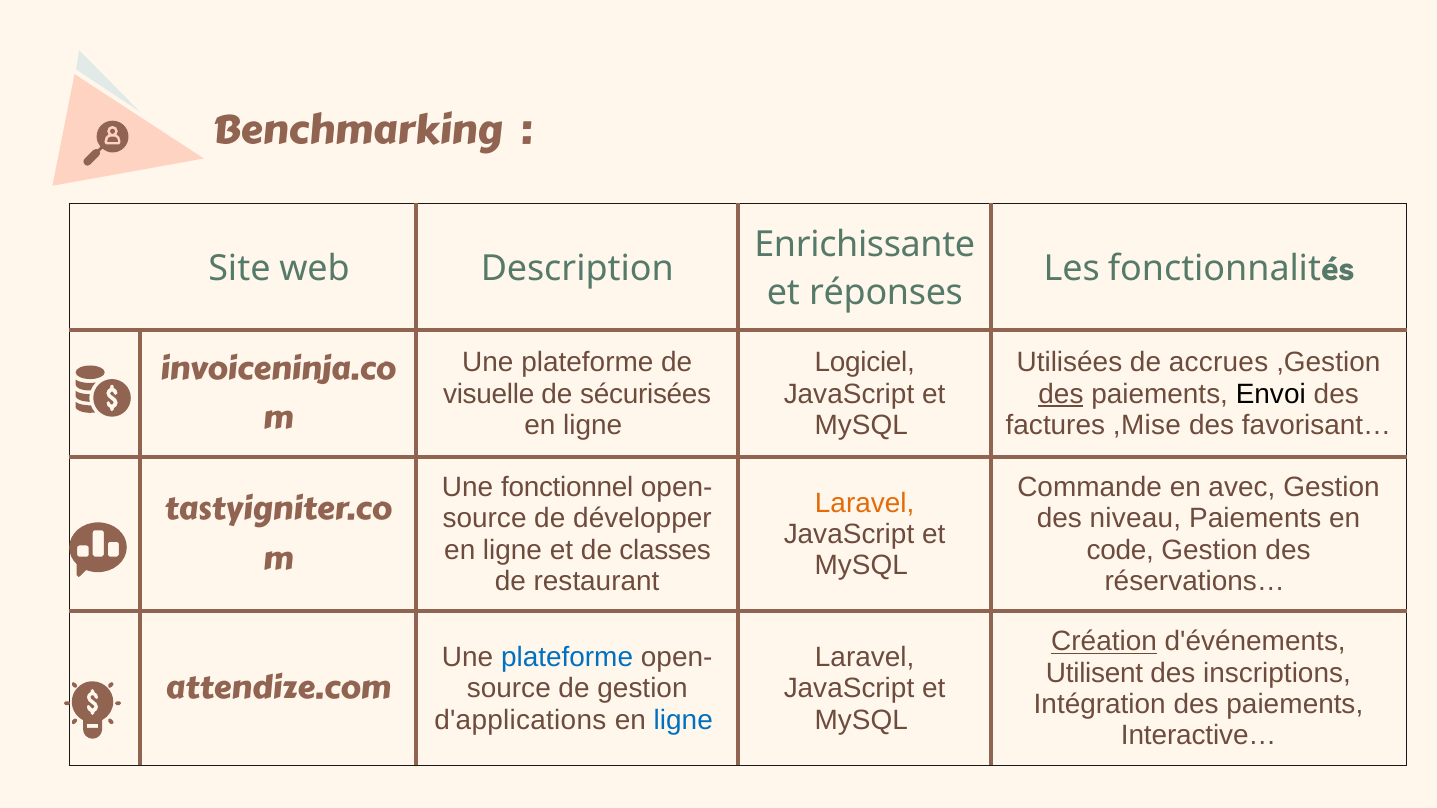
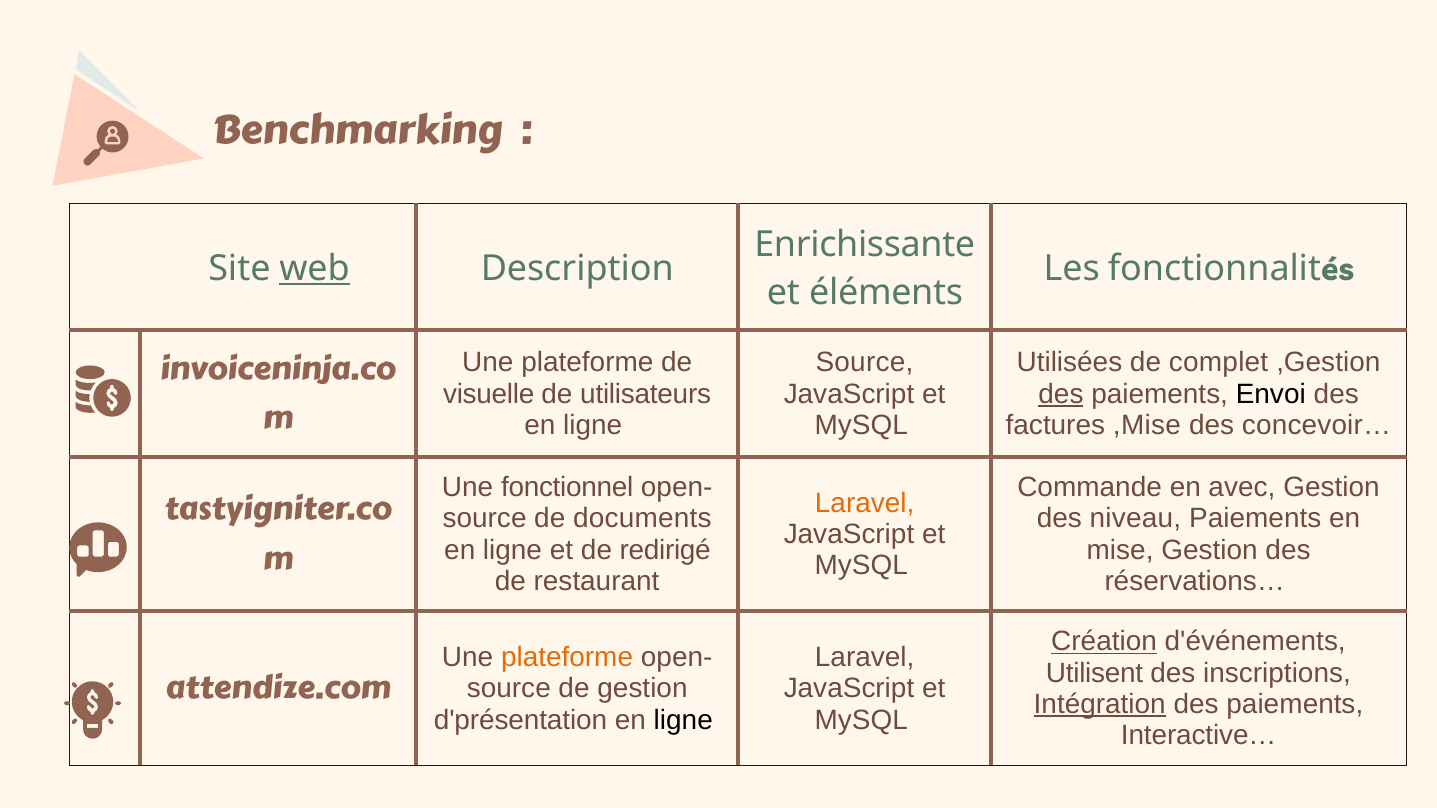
web underline: none -> present
réponses: réponses -> éléments
Logiciel at (865, 363): Logiciel -> Source
accrues: accrues -> complet
sécurisées: sécurisées -> utilisateurs
favorisant…: favorisant… -> concevoir…
développer: développer -> documents
classes: classes -> redirigé
code: code -> mise
plateforme at (567, 657) colour: blue -> orange
Intégration underline: none -> present
d'applications: d'applications -> d'présentation
ligne at (683, 720) colour: blue -> black
